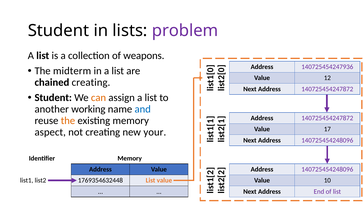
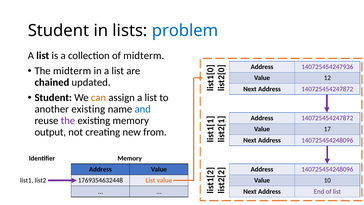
problem colour: purple -> blue
of weapons: weapons -> midterm
chained creating: creating -> updated
another working: working -> existing
the at (68, 121) colour: orange -> purple
aspect: aspect -> output
your: your -> from
